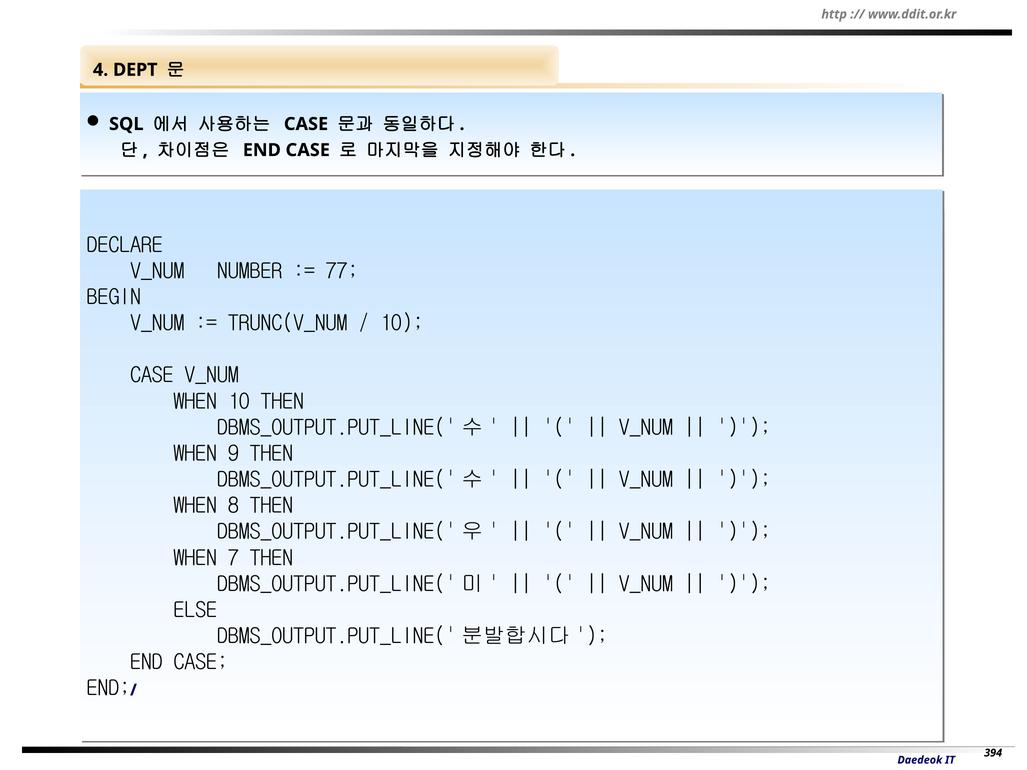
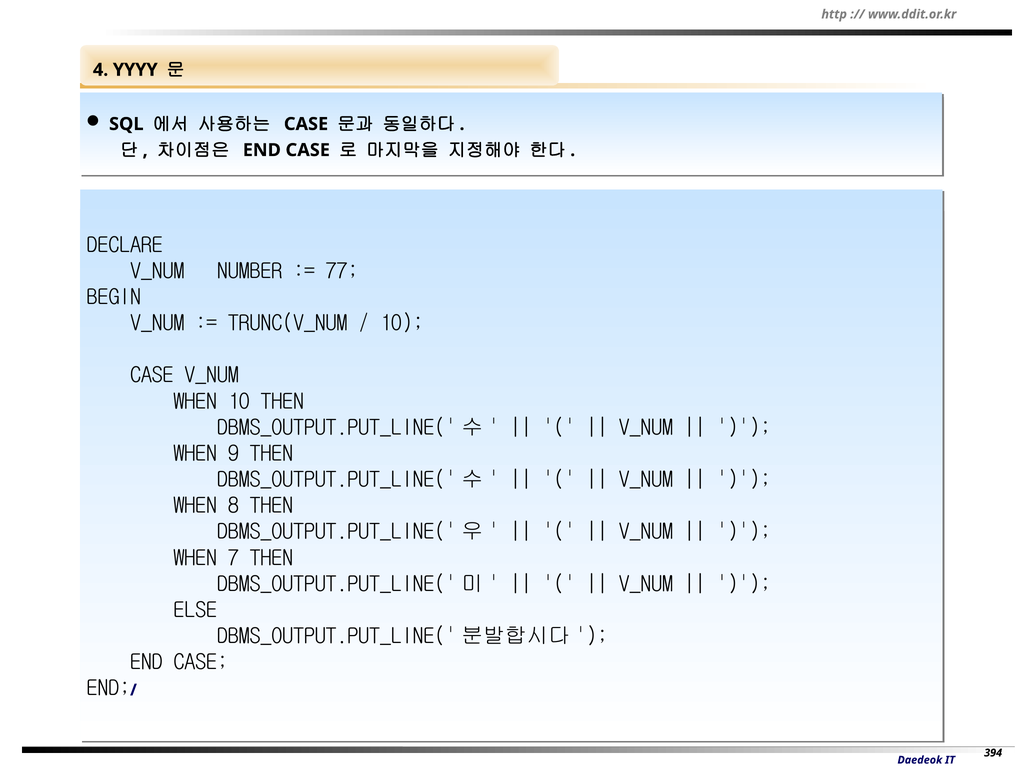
DEPT: DEPT -> YYYY
